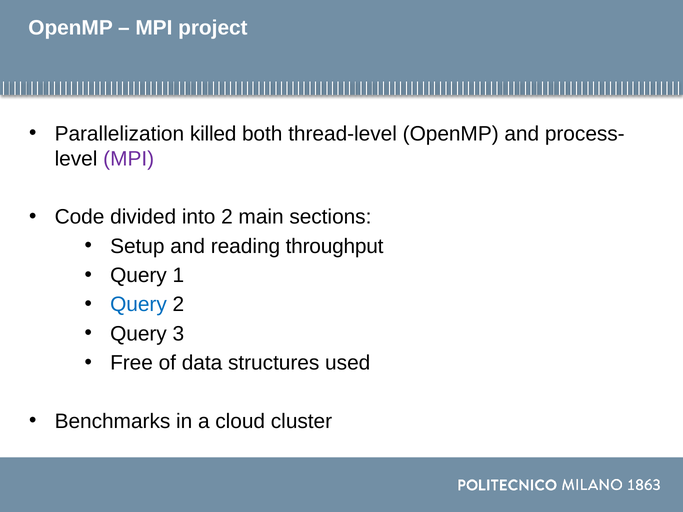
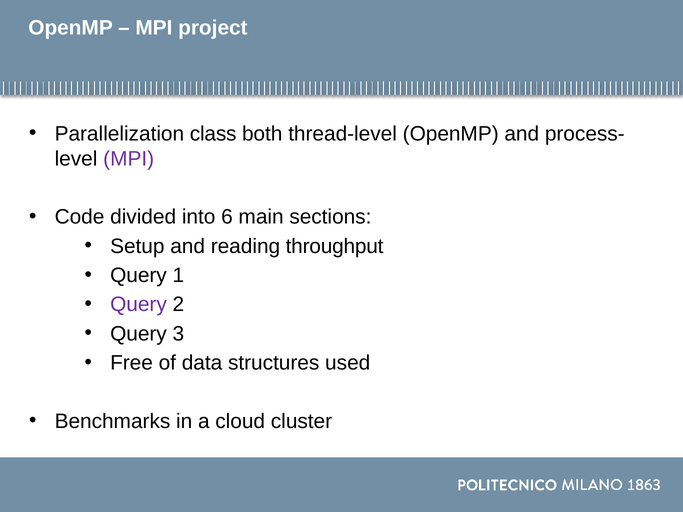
killed: killed -> class
into 2: 2 -> 6
Query at (138, 305) colour: blue -> purple
